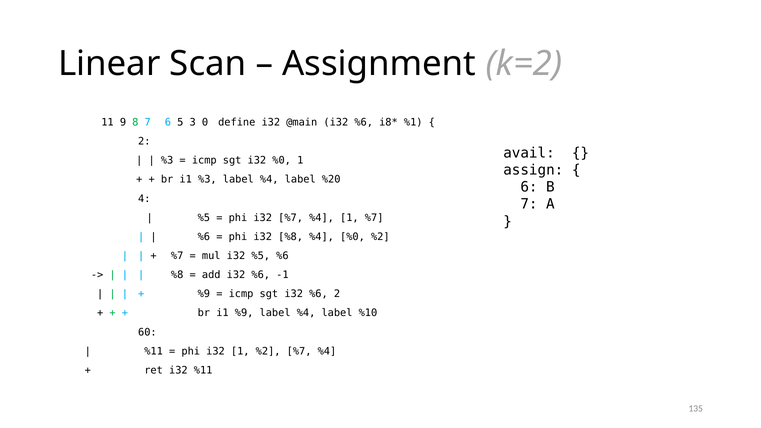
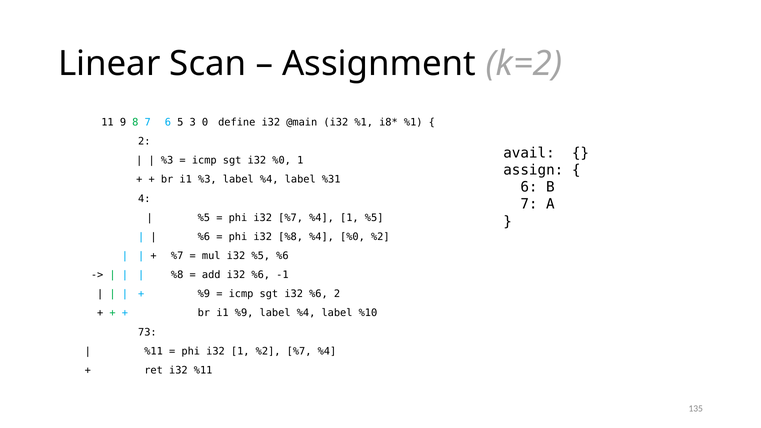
@main i32 %6: %6 -> %1
%20: %20 -> %31
1 %7: %7 -> %5
60: 60 -> 73
